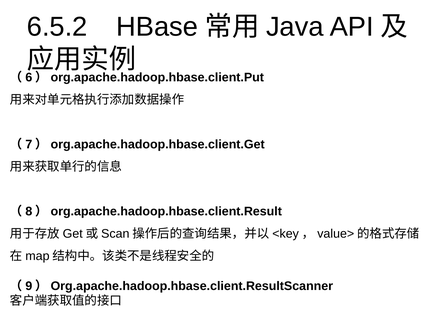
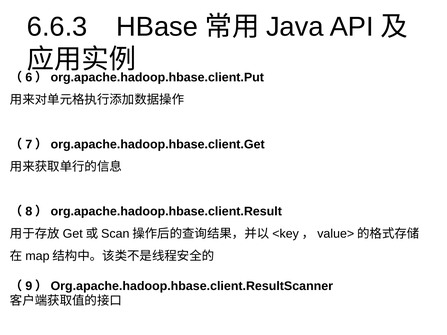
6.5.2: 6.5.2 -> 6.6.3
